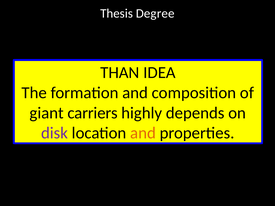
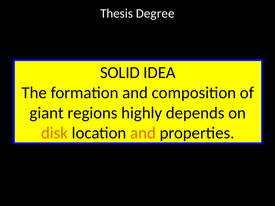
THAN: THAN -> SOLID
carriers: carriers -> regions
disk colour: purple -> orange
